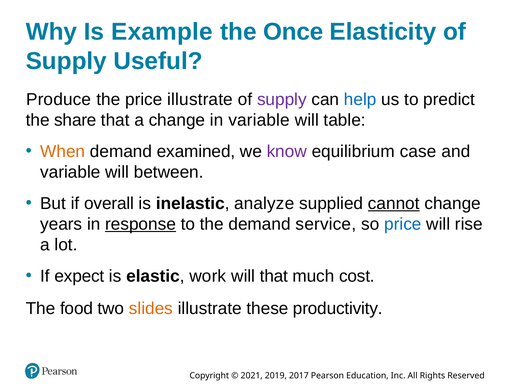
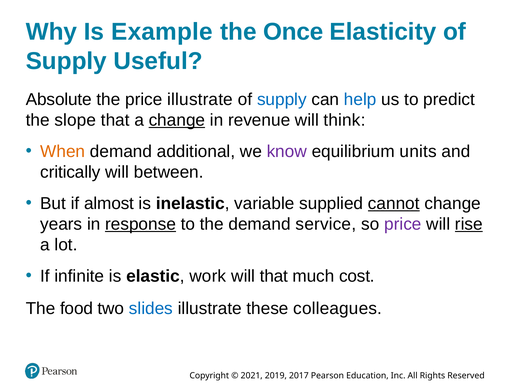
Produce: Produce -> Absolute
supply at (282, 99) colour: purple -> blue
share: share -> slope
change at (177, 120) underline: none -> present
in variable: variable -> revenue
table: table -> think
examined: examined -> additional
case: case -> units
variable at (70, 172): variable -> critically
overall: overall -> almost
analyze: analyze -> variable
price at (403, 224) colour: blue -> purple
rise underline: none -> present
expect: expect -> infinite
slides colour: orange -> blue
productivity: productivity -> colleagues
